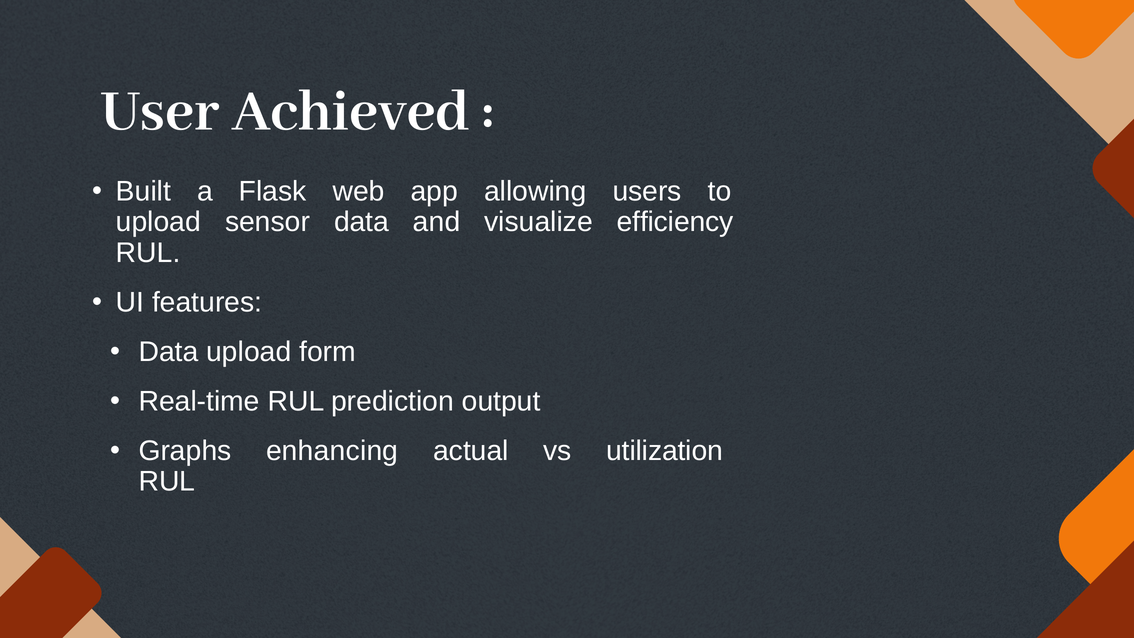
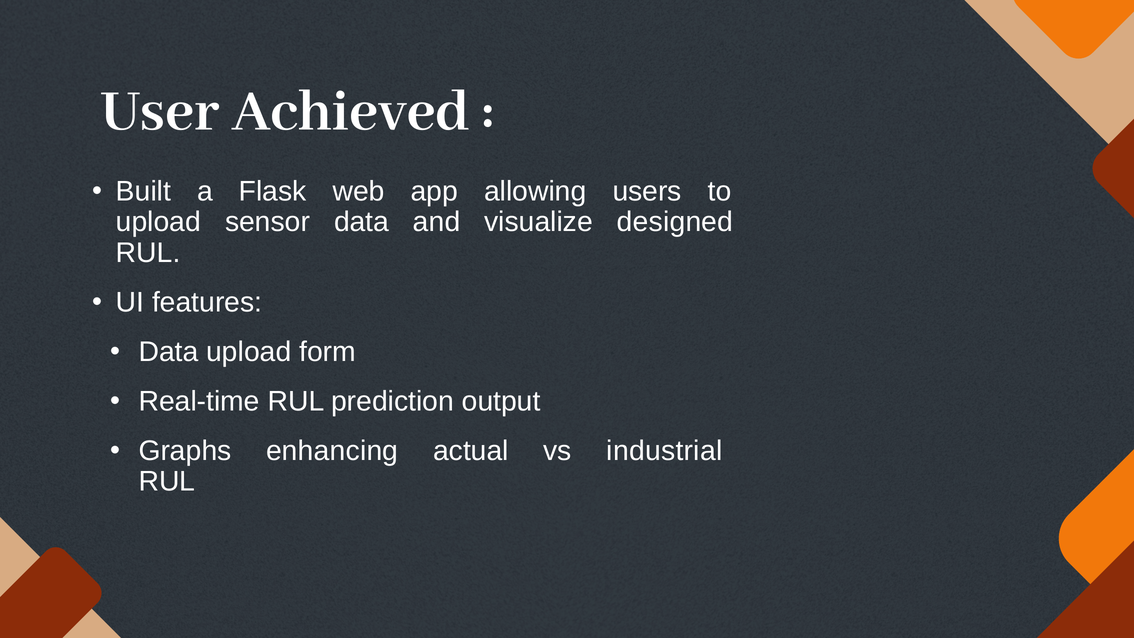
efficiency: efficiency -> designed
utilization: utilization -> industrial
